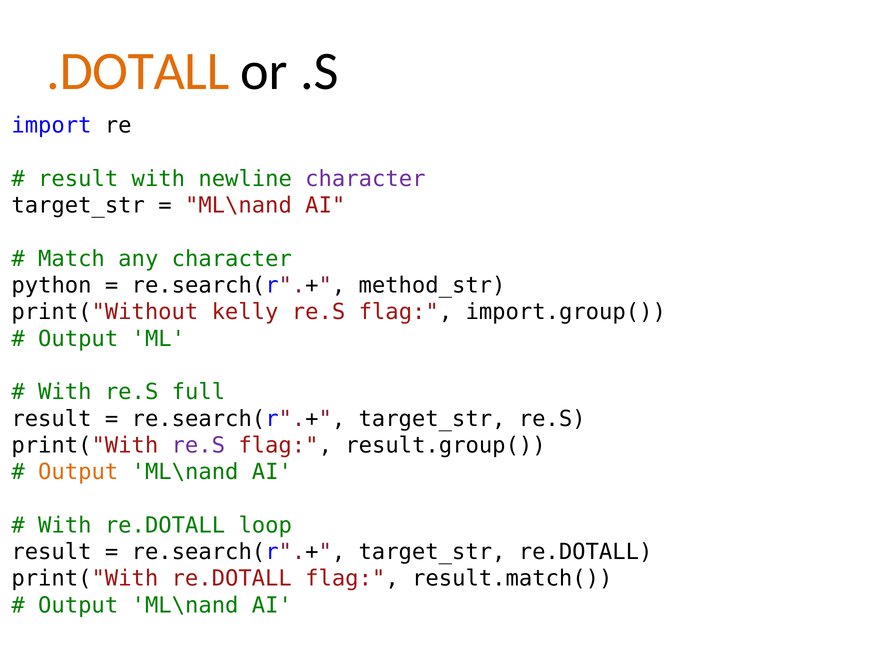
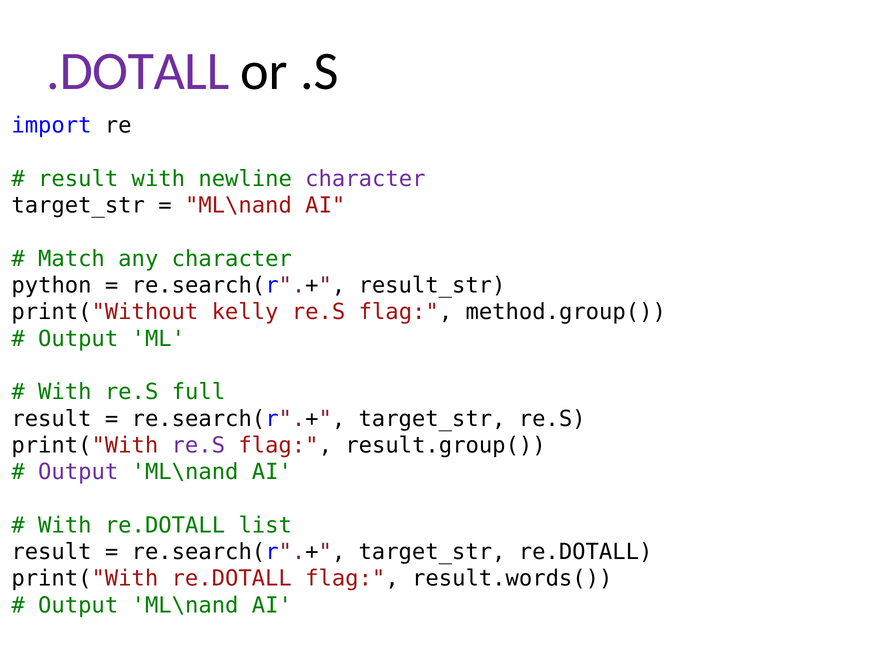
.DOTALL colour: orange -> purple
method_str: method_str -> result_str
import.group(: import.group( -> method.group(
Output at (78, 472) colour: orange -> purple
loop: loop -> list
result.match(: result.match( -> result.words(
